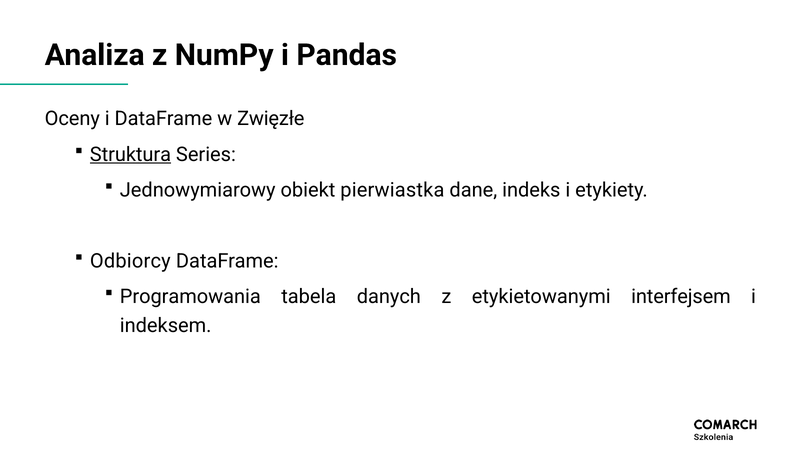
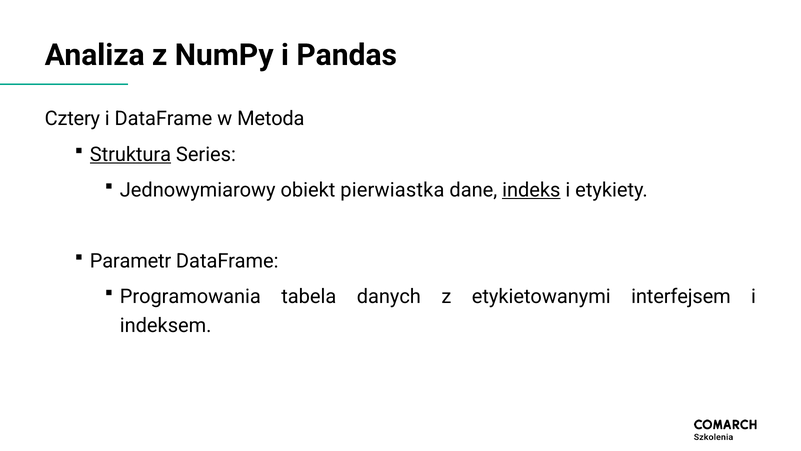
Oceny: Oceny -> Cztery
Zwięzłe: Zwięzłe -> Metoda
indeks underline: none -> present
Odbiorcy: Odbiorcy -> Parametr
